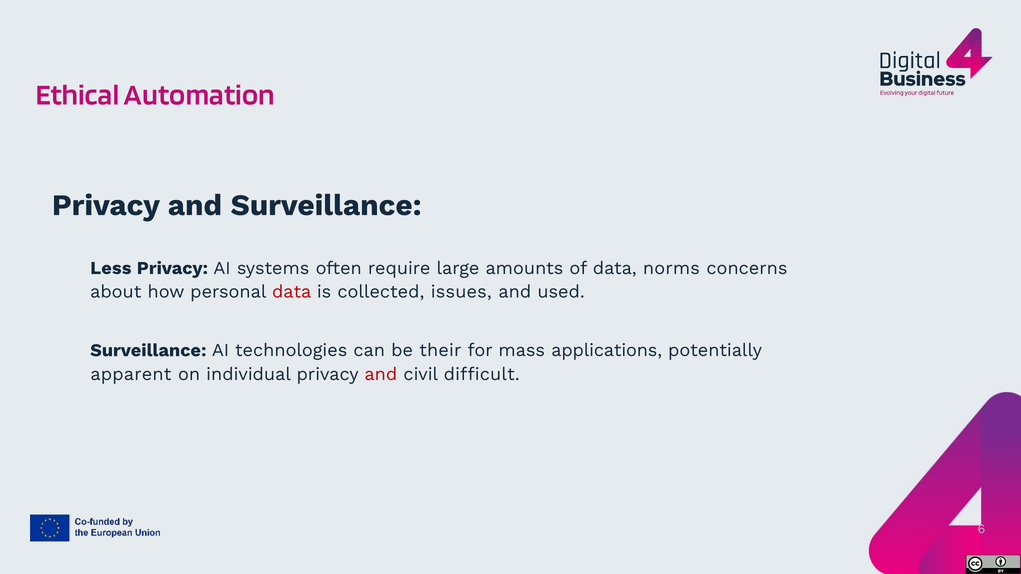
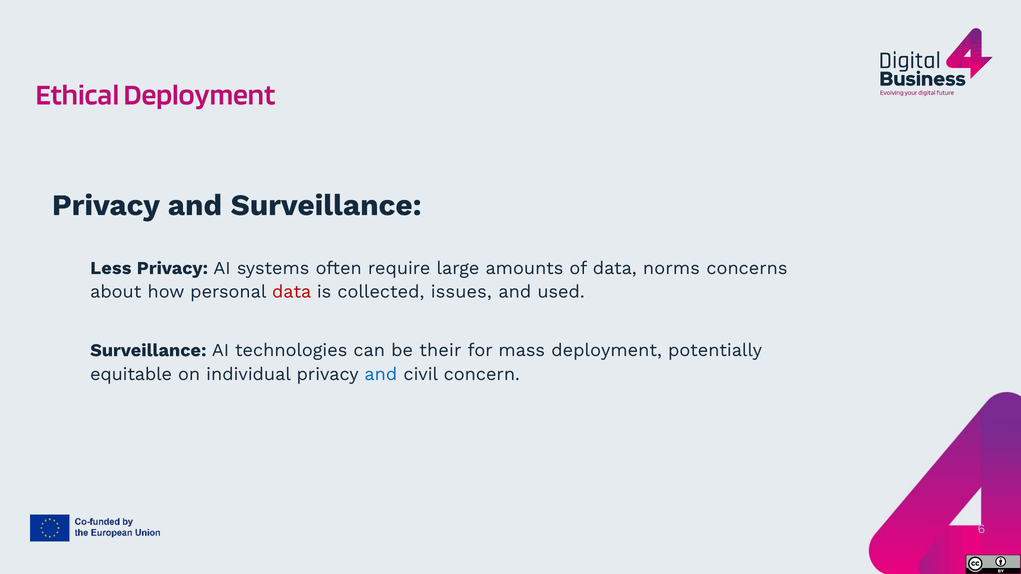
Ethical Automation: Automation -> Deployment
mass applications: applications -> deployment
apparent: apparent -> equitable
and at (381, 374) colour: red -> blue
difficult: difficult -> concern
